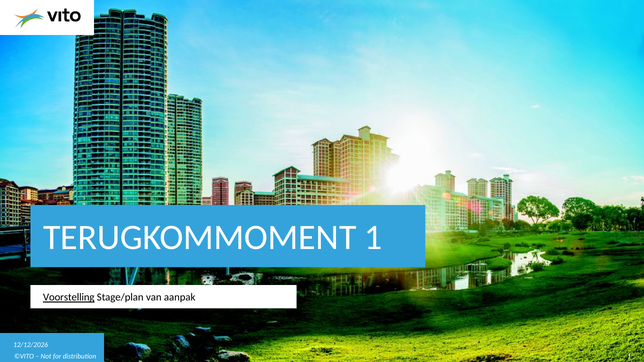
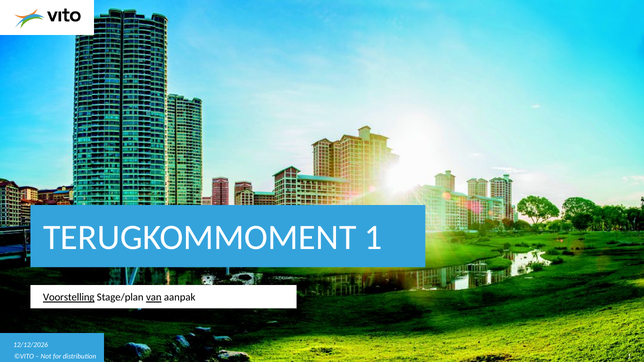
van underline: none -> present
